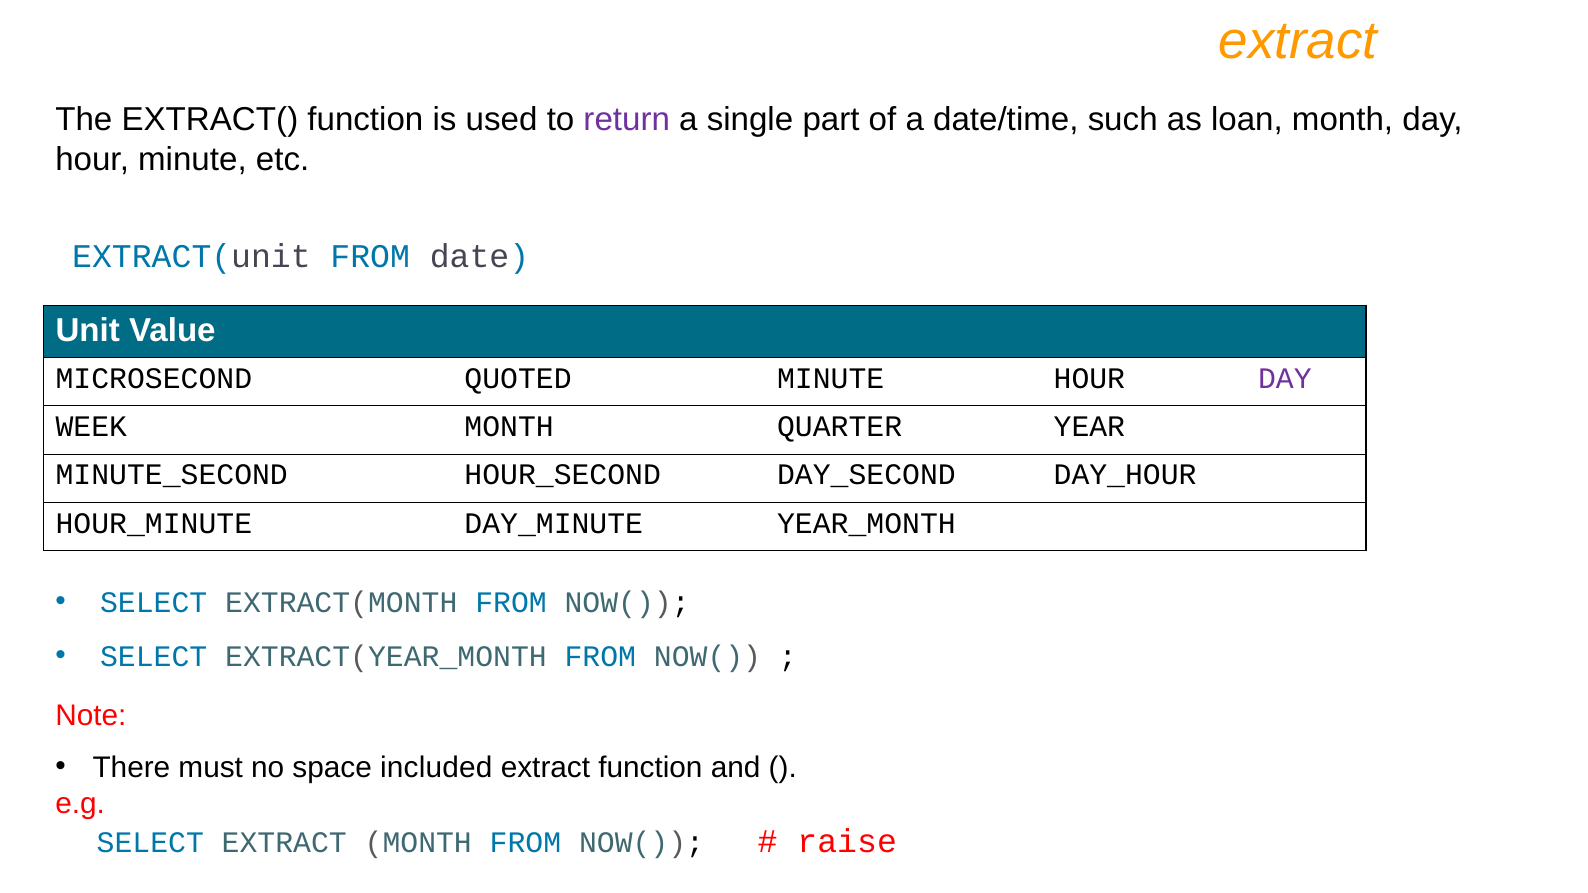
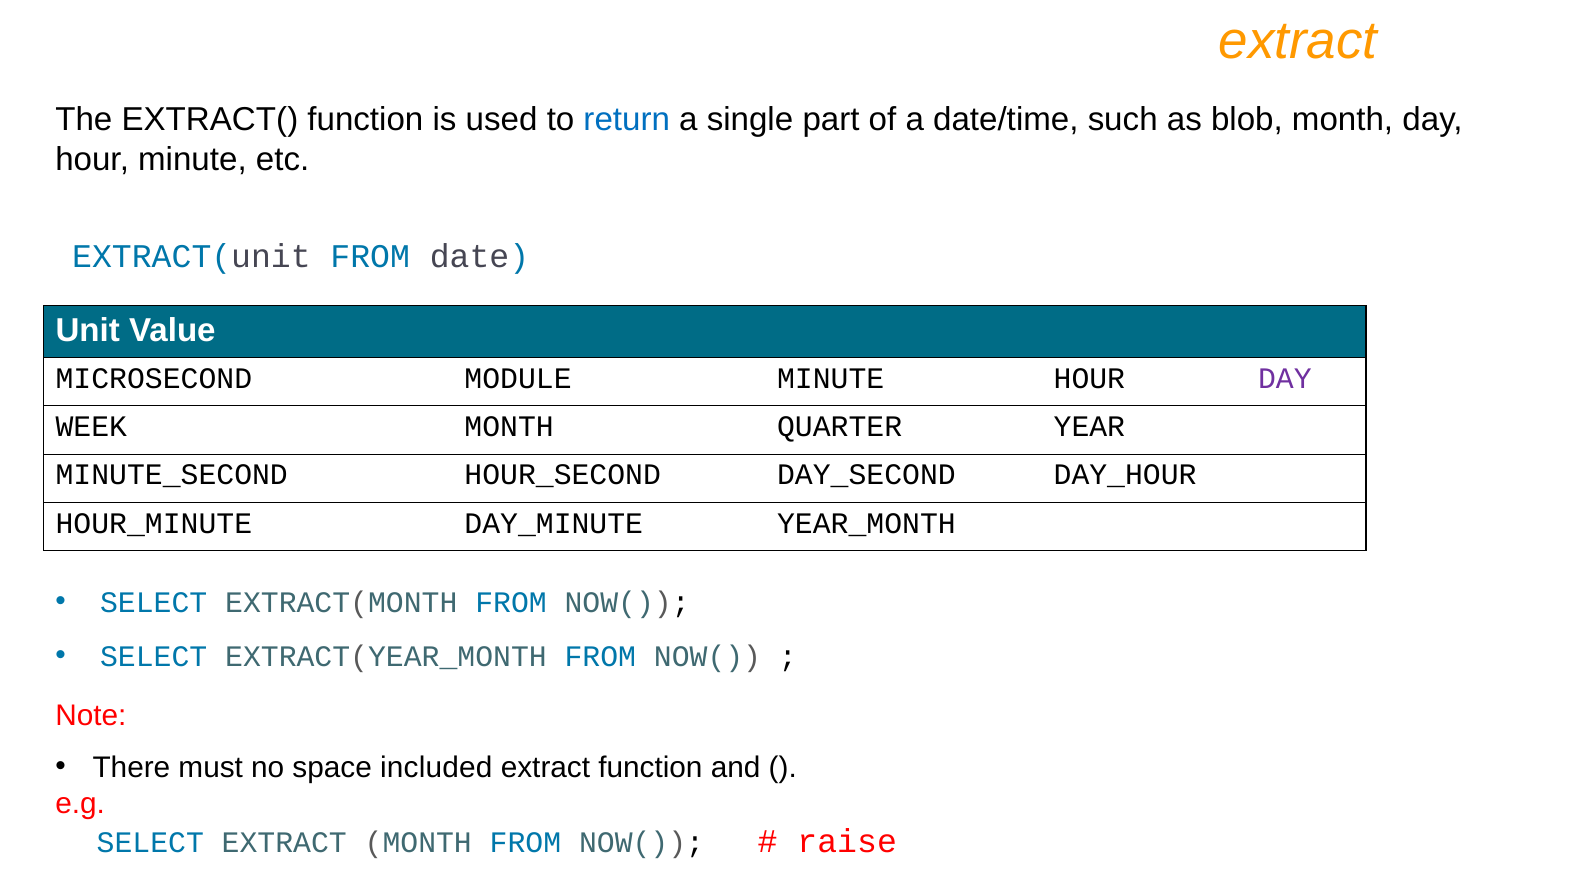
return colour: purple -> blue
loan: loan -> blob
QUOTED: QUOTED -> MODULE
